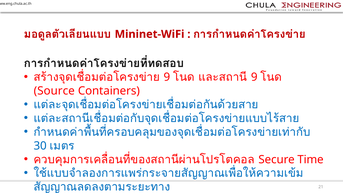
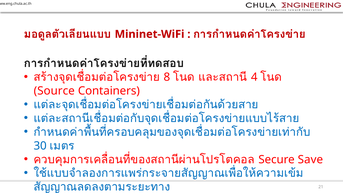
9 at (167, 77): 9 -> 8
9 at (254, 77): 9 -> 4
Time: Time -> Save
